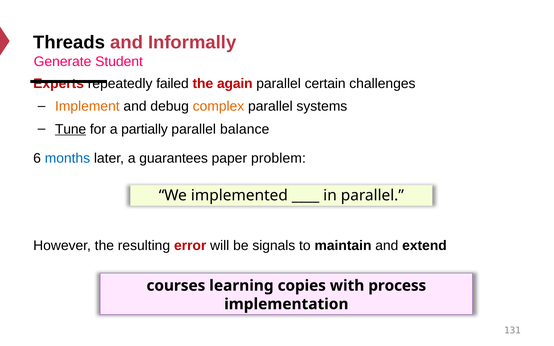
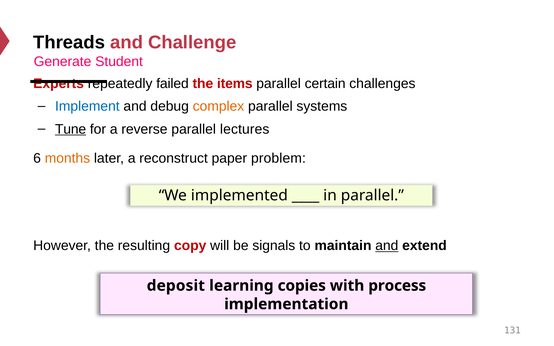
Informally: Informally -> Challenge
again: again -> items
Implement colour: orange -> blue
partially: partially -> reverse
balance: balance -> lectures
months colour: blue -> orange
guarantees: guarantees -> reconstruct
error: error -> copy
and at (387, 246) underline: none -> present
courses: courses -> deposit
